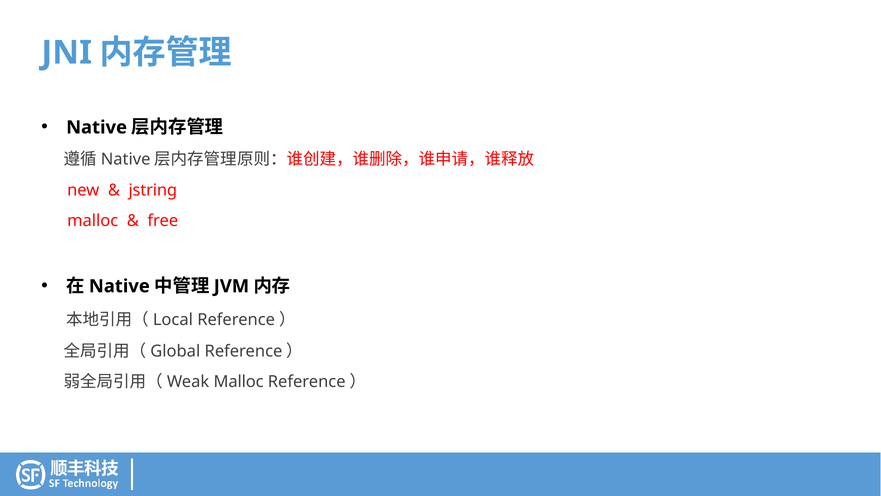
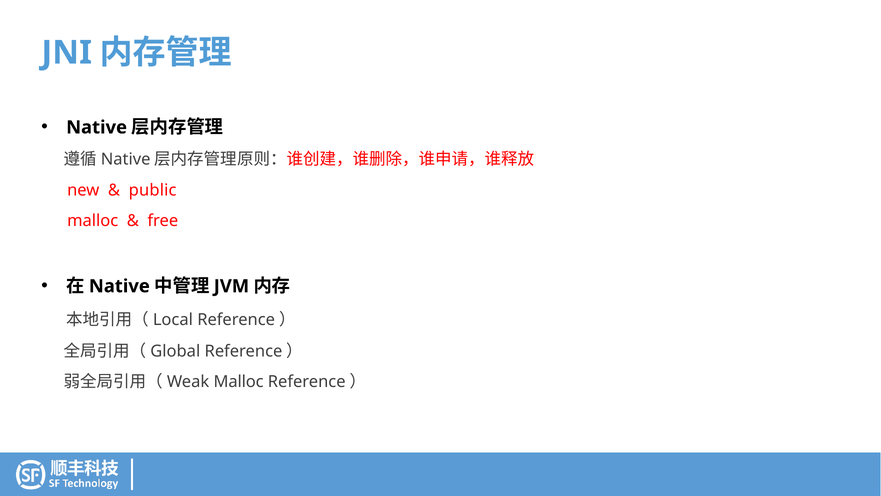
jstring: jstring -> public
